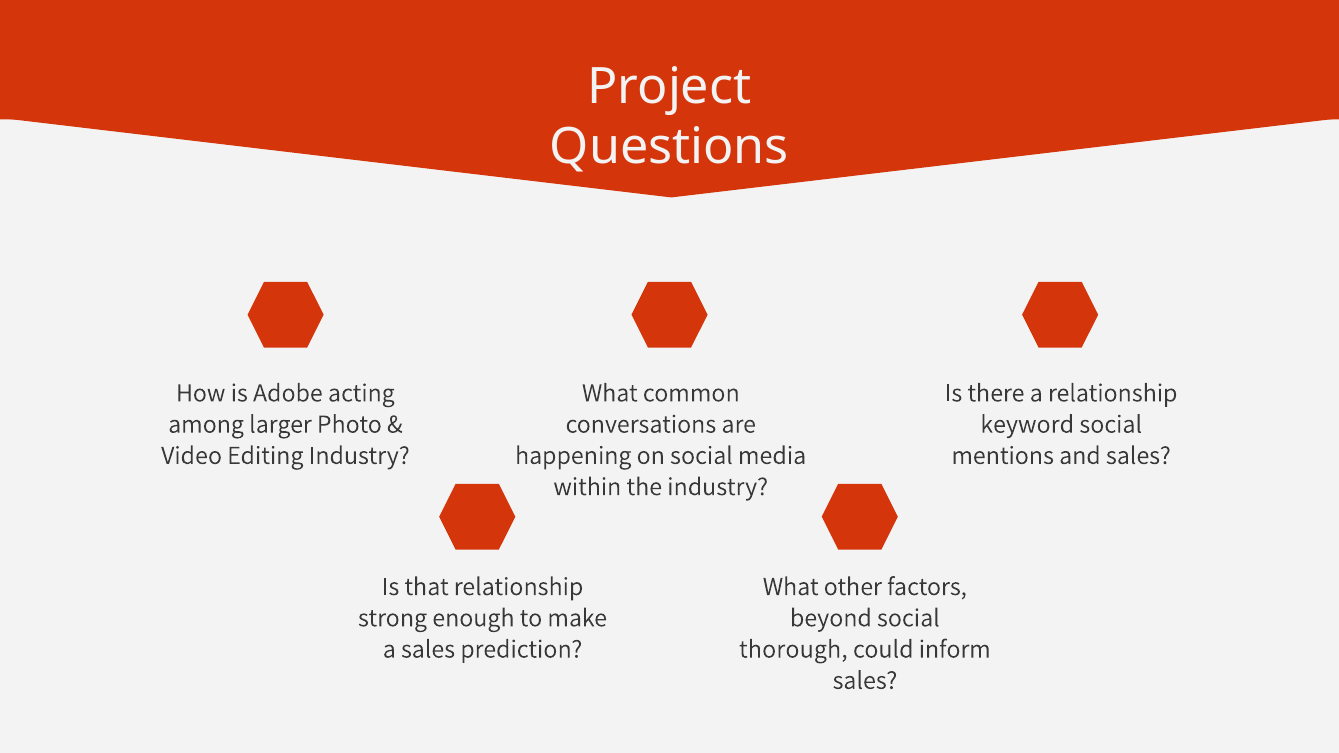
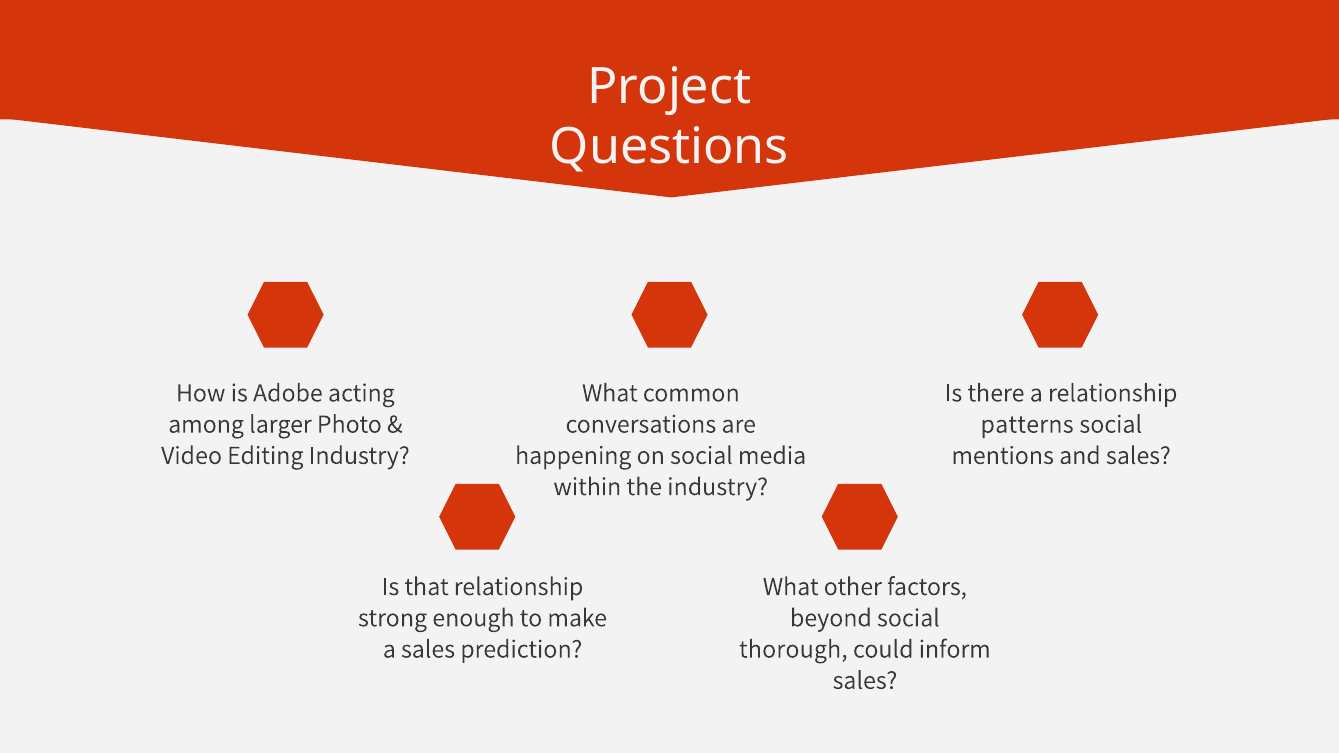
keyword: keyword -> patterns
